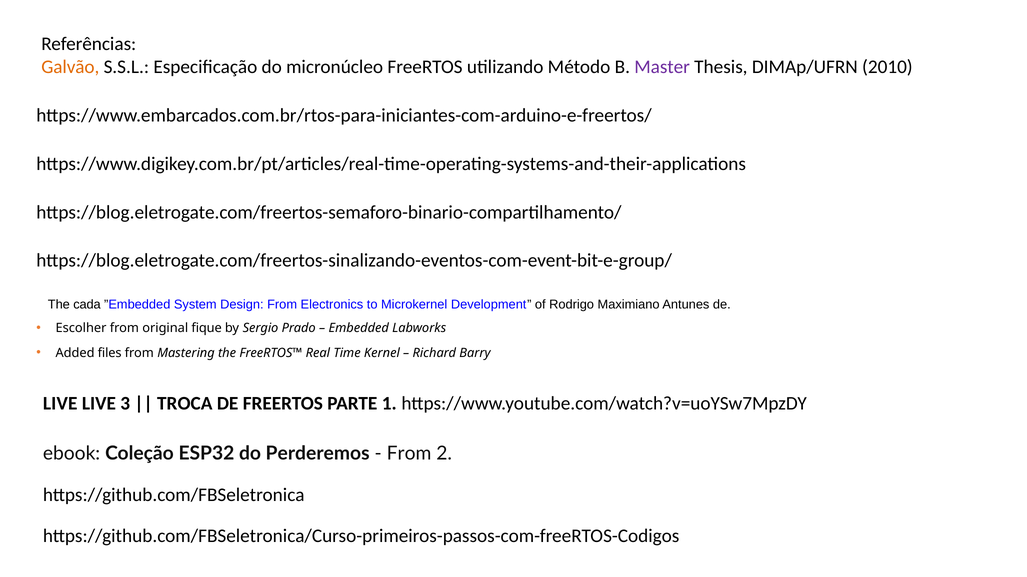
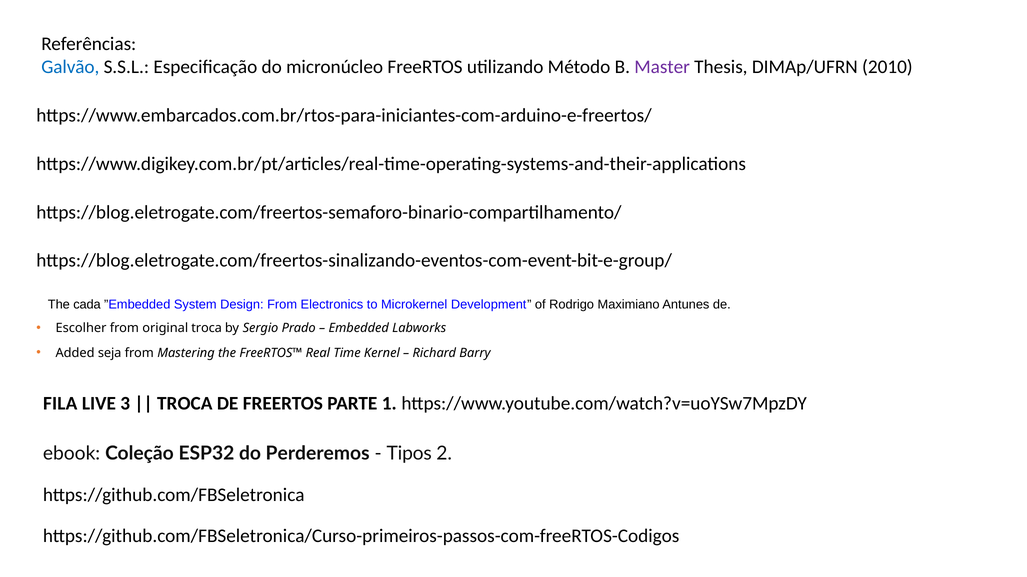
Galvão colour: orange -> blue
original fique: fique -> troca
files: files -> seja
LIVE at (60, 404): LIVE -> FILA
From at (409, 454): From -> Tipos
